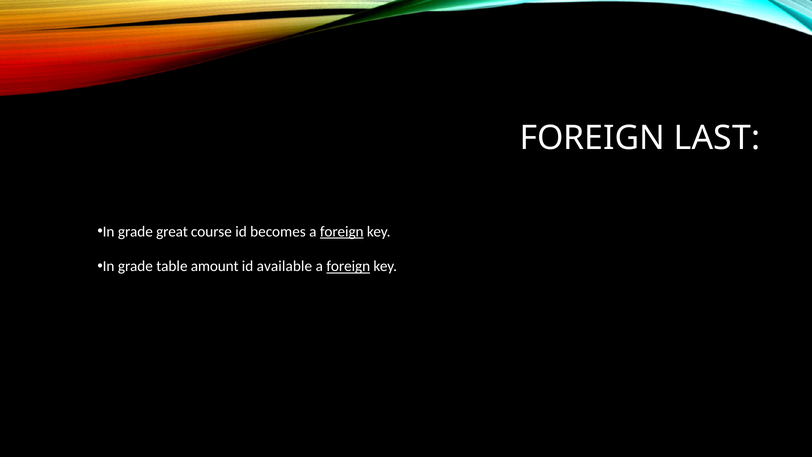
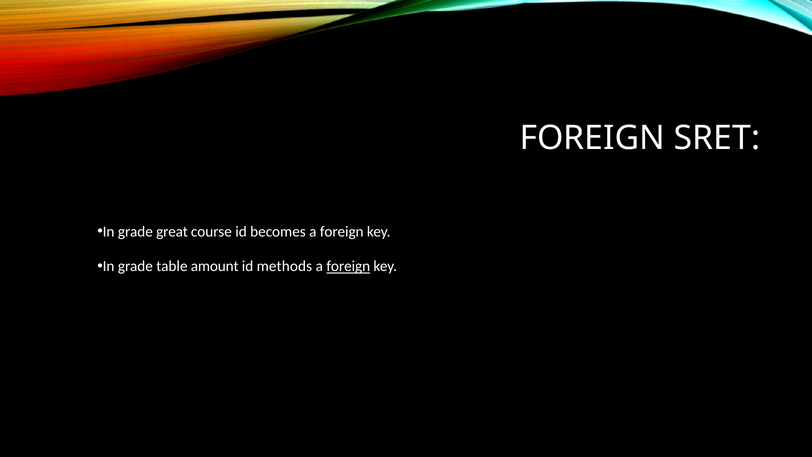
LAST: LAST -> SRET
foreign at (342, 232) underline: present -> none
available: available -> methods
